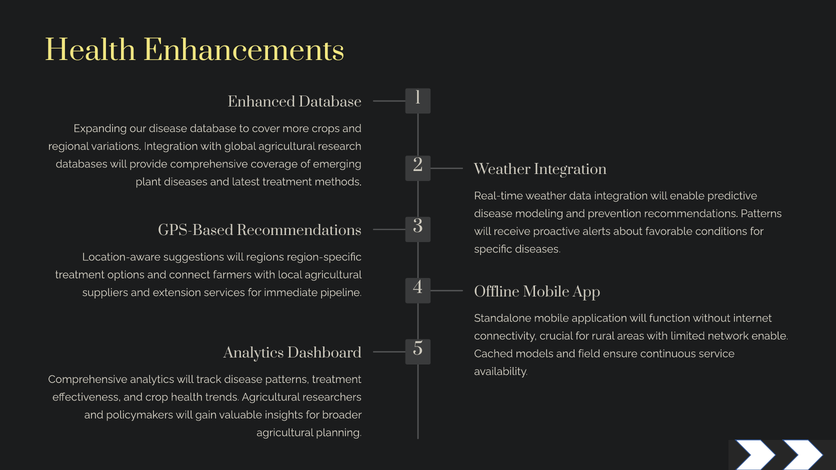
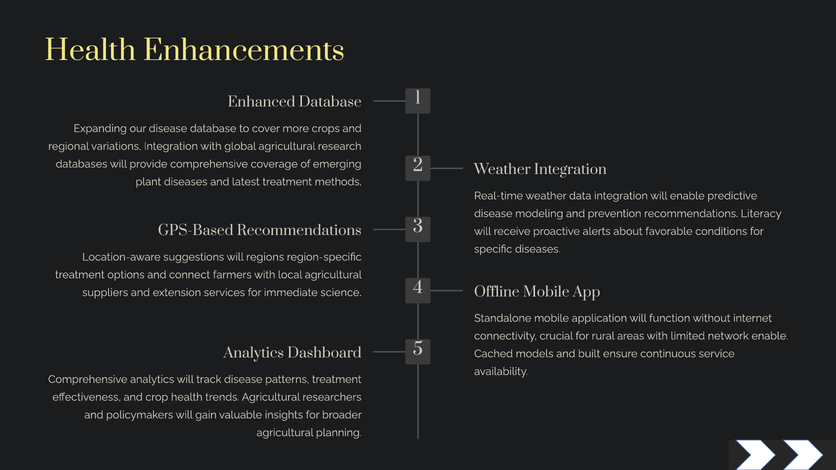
recommendations Patterns: Patterns -> Literacy
pipeline: pipeline -> science
field: field -> built
